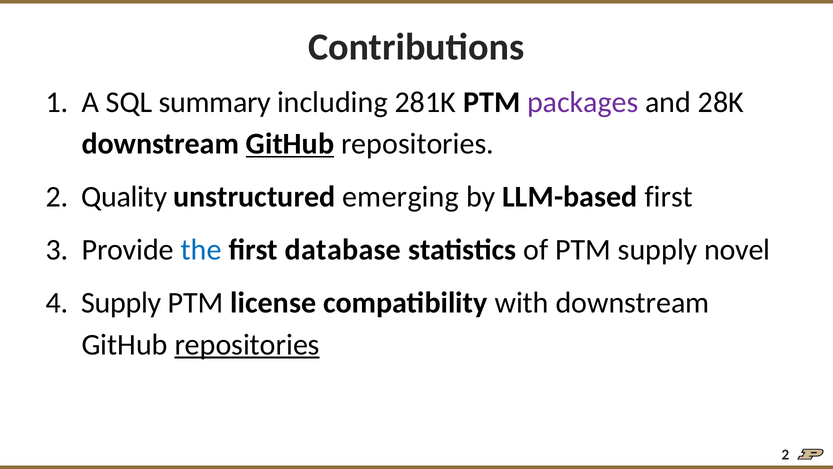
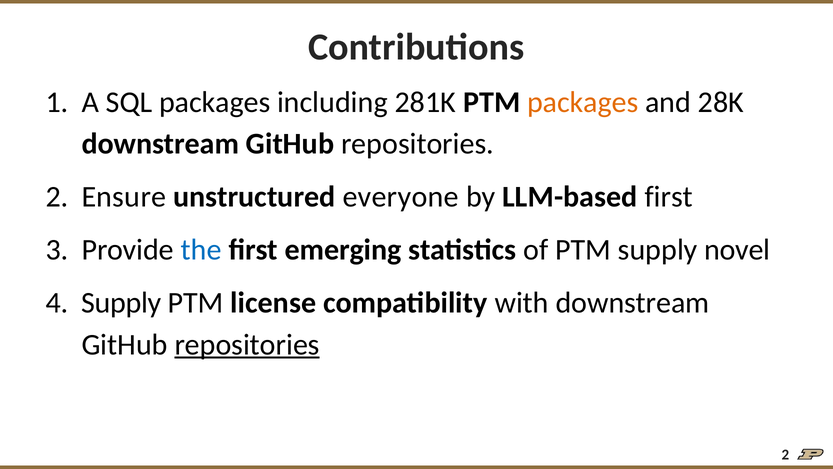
SQL summary: summary -> packages
packages at (583, 102) colour: purple -> orange
GitHub at (290, 144) underline: present -> none
Quality: Quality -> Ensure
emerging: emerging -> everyone
database: database -> emerging
